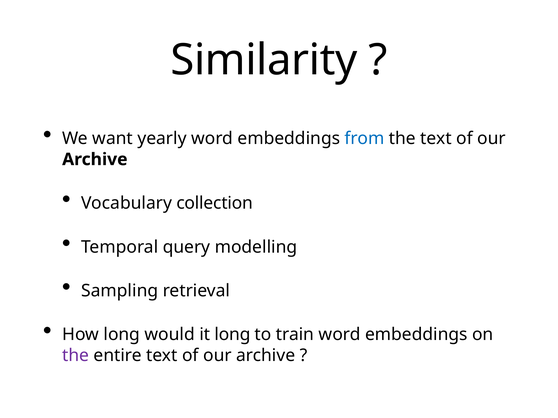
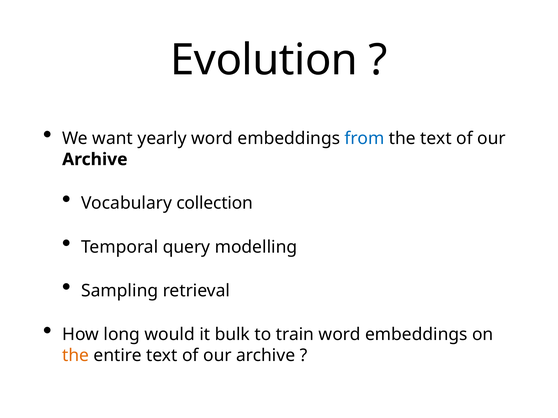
Similarity: Similarity -> Evolution
it long: long -> bulk
the at (76, 356) colour: purple -> orange
